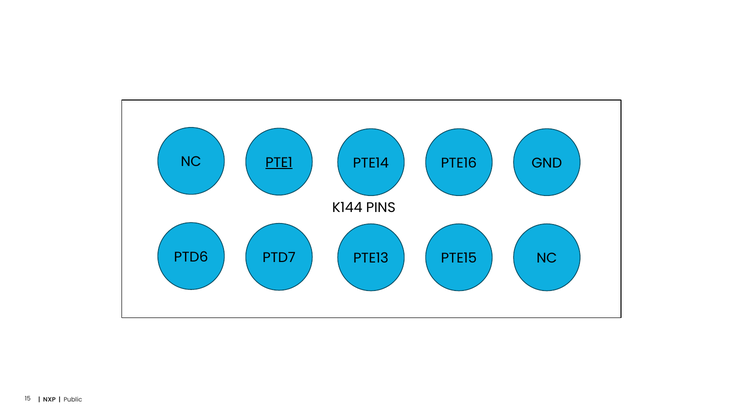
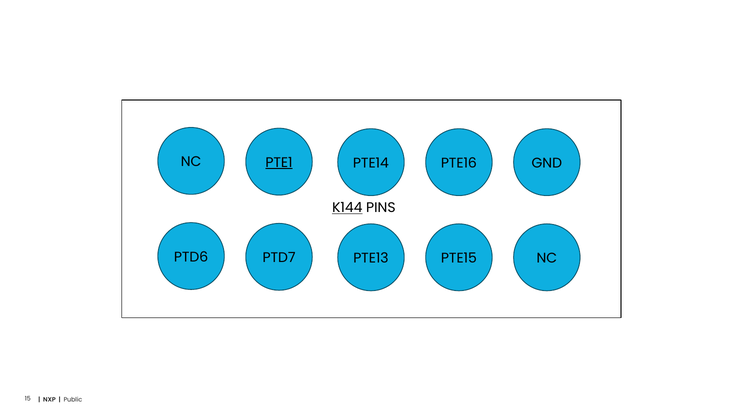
K144 underline: none -> present
